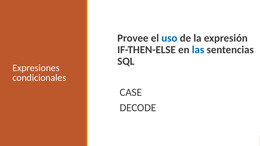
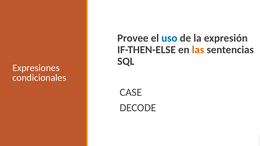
las colour: blue -> orange
